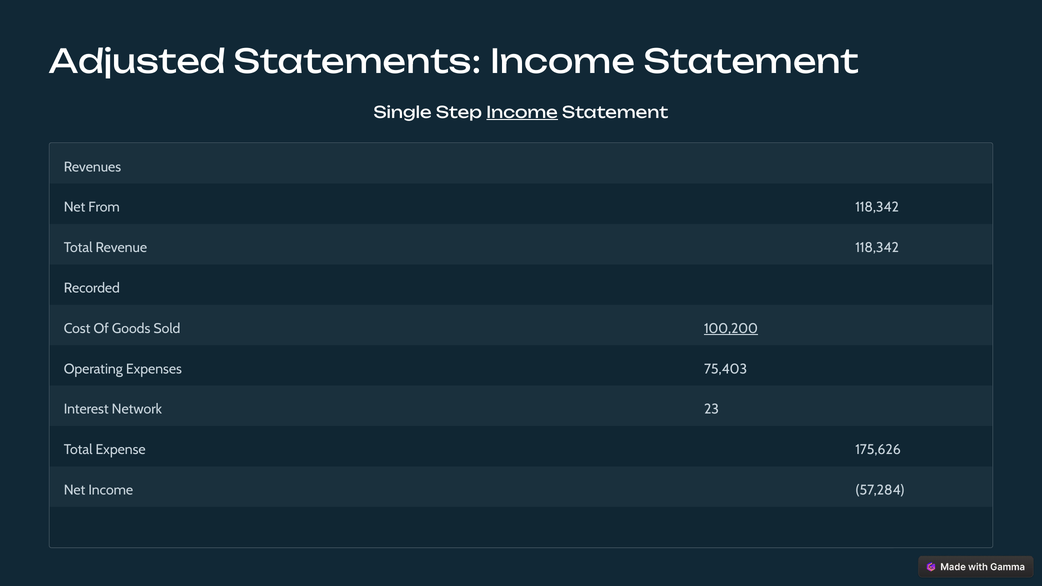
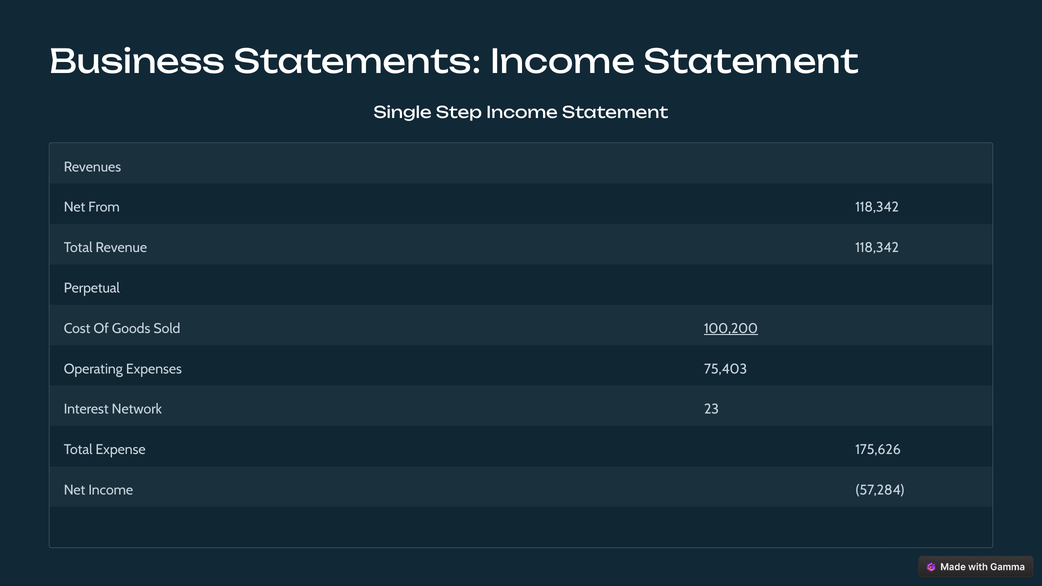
Adjusted: Adjusted -> Business
Income at (522, 113) underline: present -> none
Recorded: Recorded -> Perpetual
